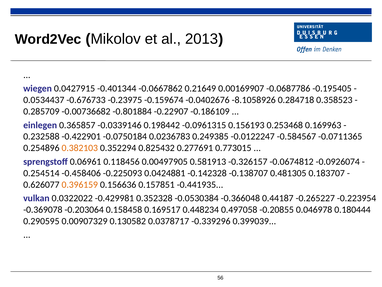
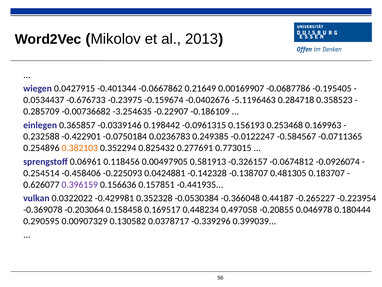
-8.1058926: -8.1058926 -> -5.1196463
-0.801884: -0.801884 -> -3.254635
0.396159 colour: orange -> purple
